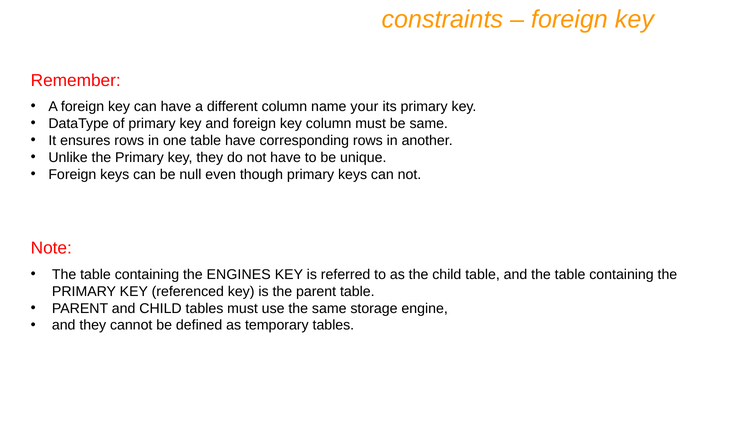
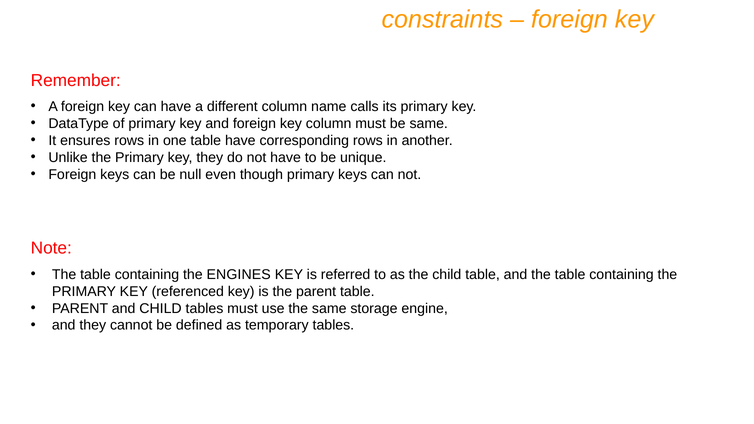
your: your -> calls
